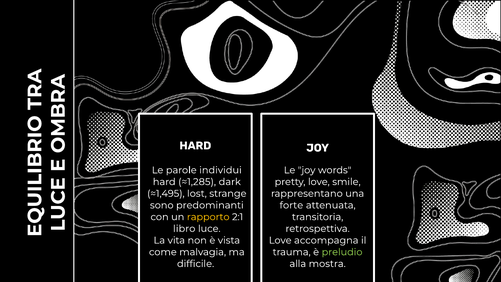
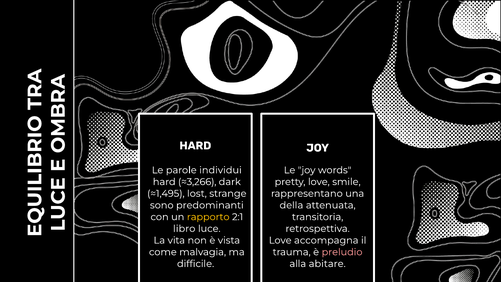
≈1,285: ≈1,285 -> ≈3,266
forte: forte -> della
preludio colour: light green -> pink
mostra: mostra -> abitare
